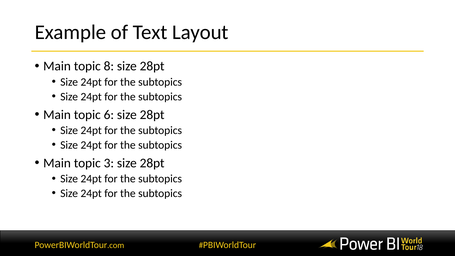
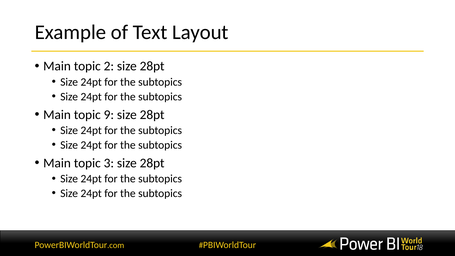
8: 8 -> 2
6: 6 -> 9
